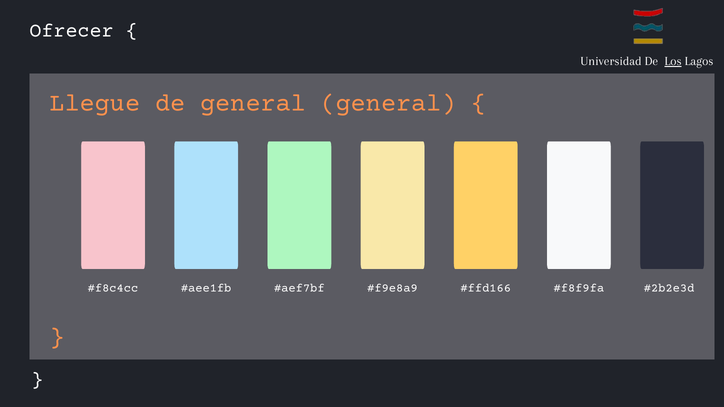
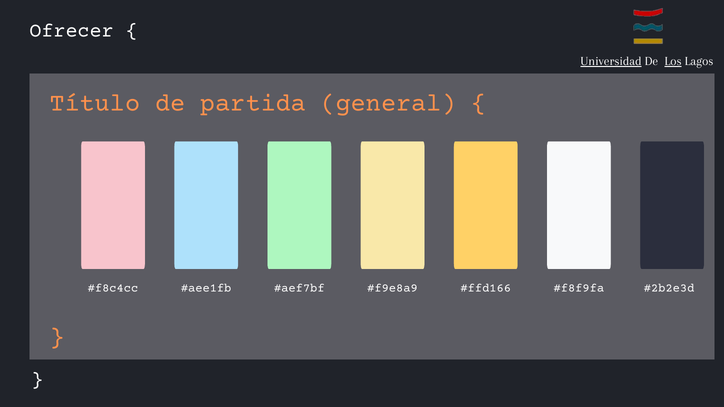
Universidad underline: none -> present
Llegue: Llegue -> Título
de general: general -> partida
